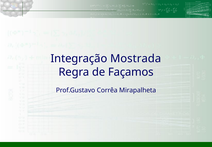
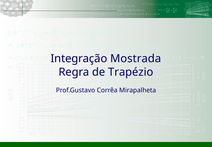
Façamos: Façamos -> Trapézio
